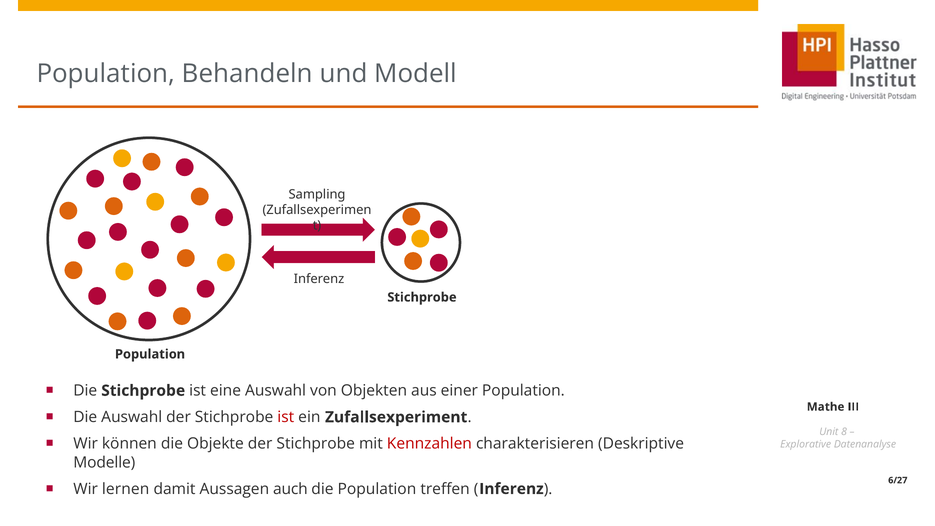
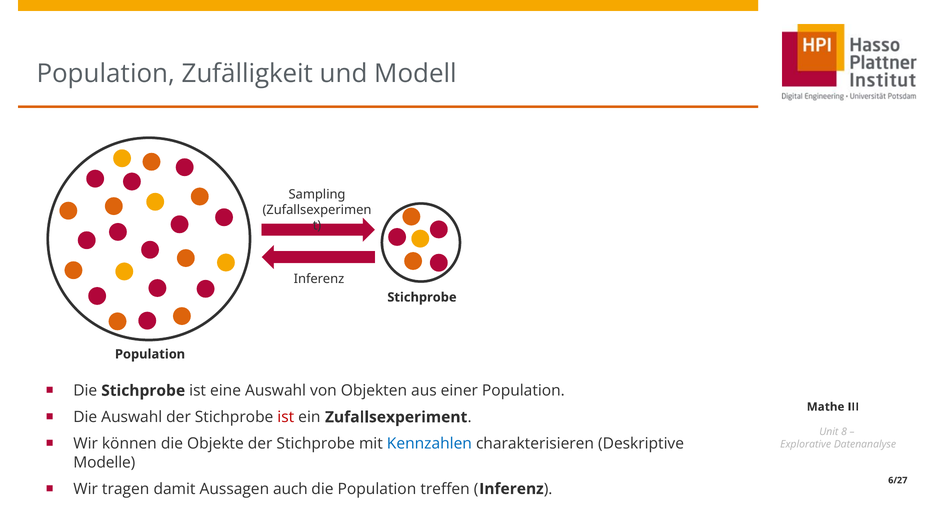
Behandeln: Behandeln -> Zufälligkeit
Kennzahlen colour: red -> blue
lernen: lernen -> tragen
